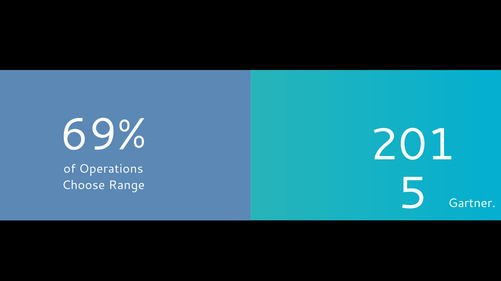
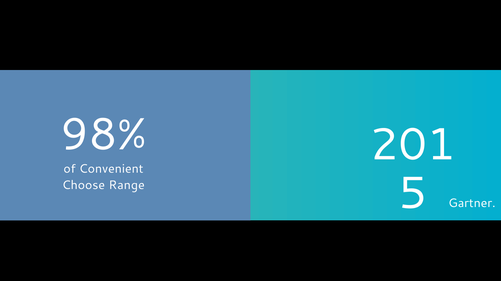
69%: 69% -> 98%
Operations: Operations -> Convenient
